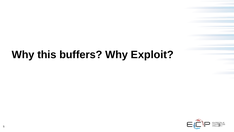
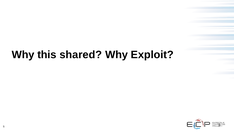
buffers: buffers -> shared
